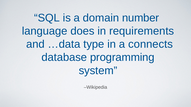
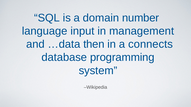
does: does -> input
requirements: requirements -> management
type: type -> then
